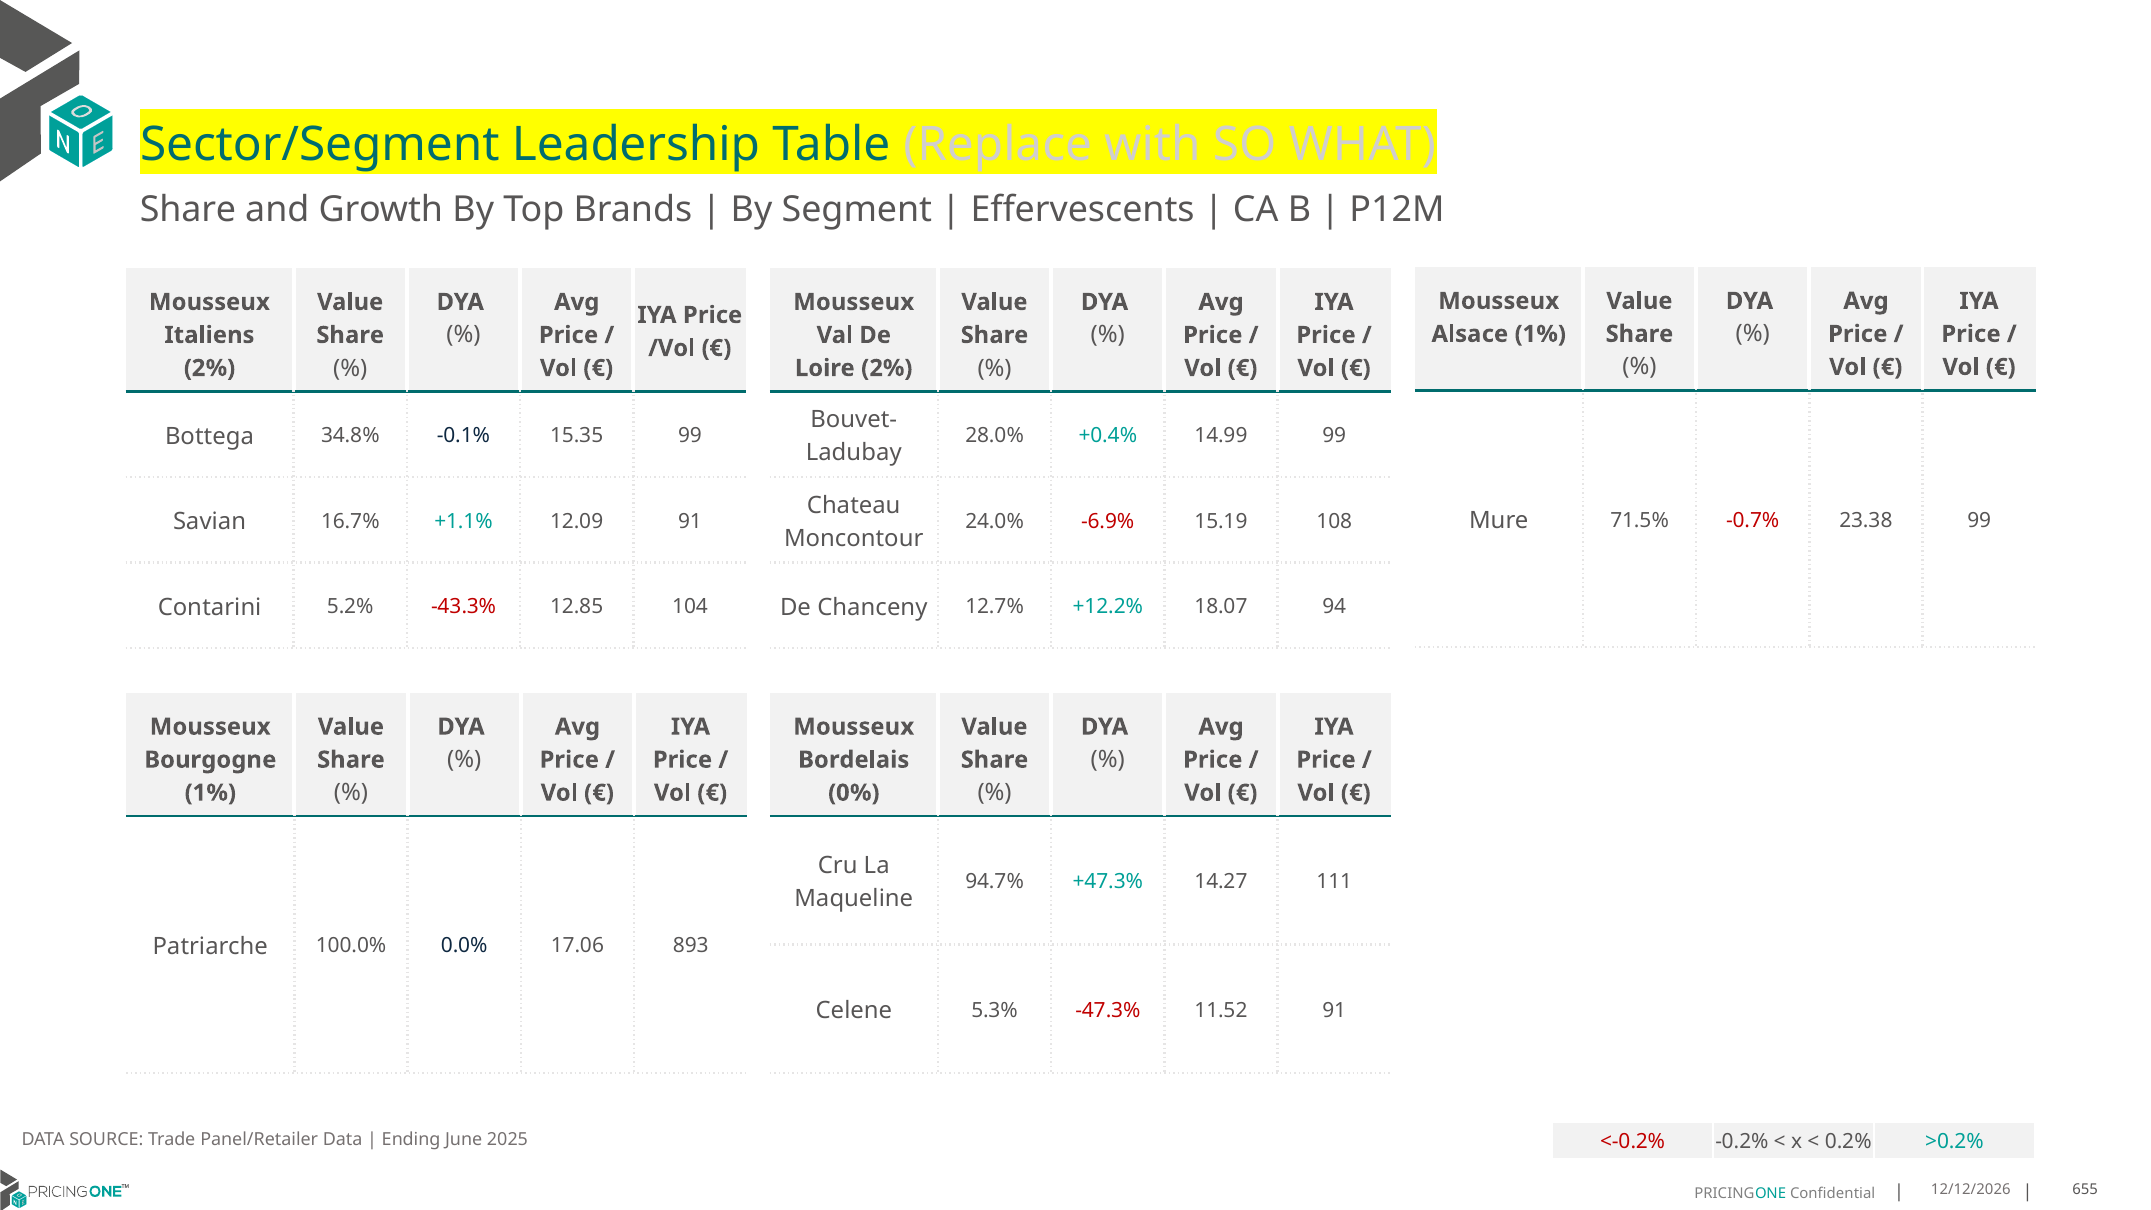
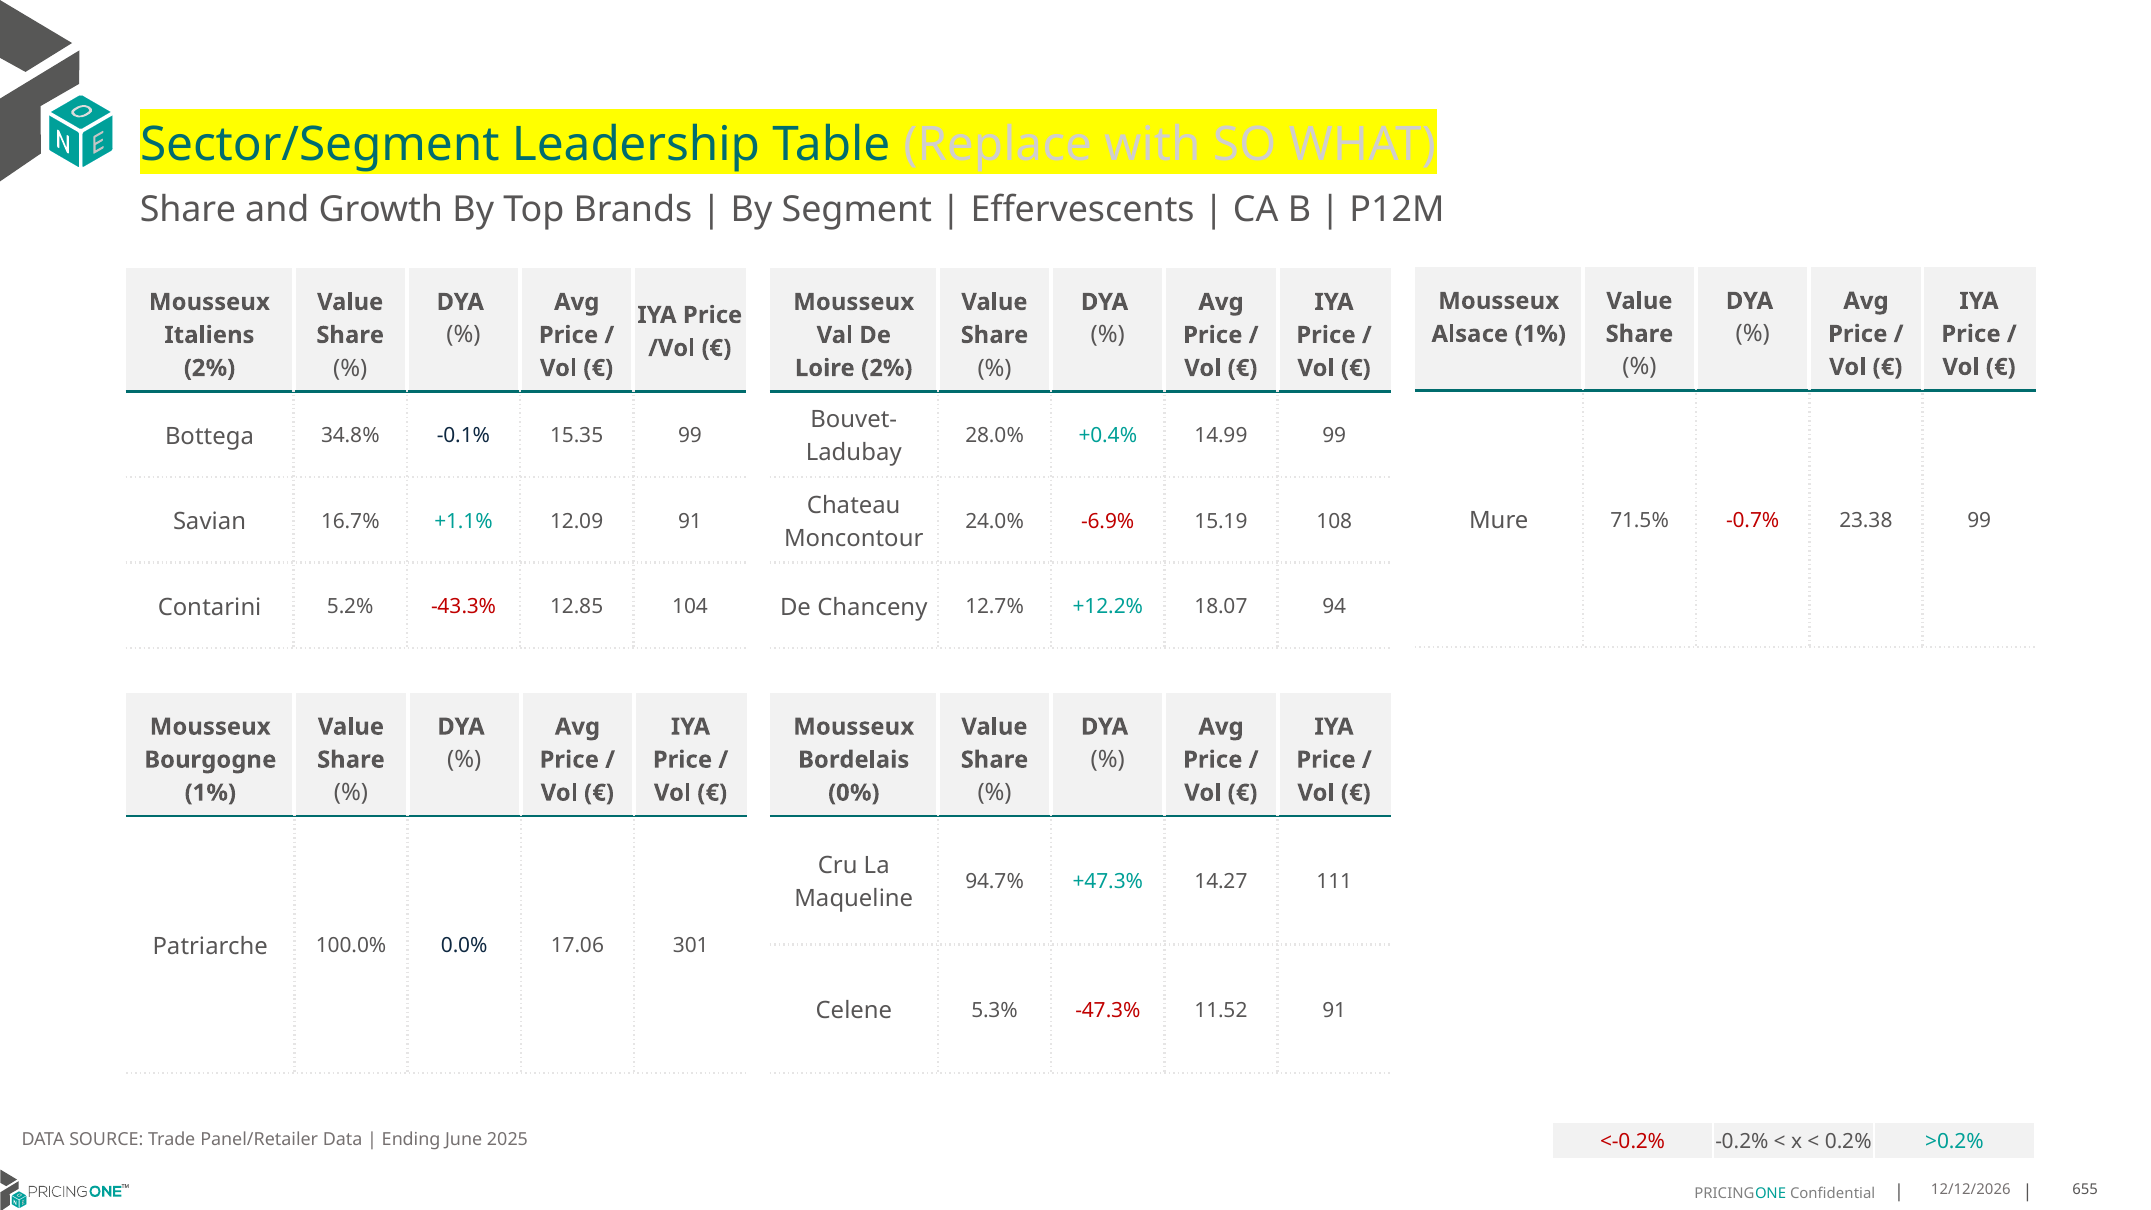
893: 893 -> 301
